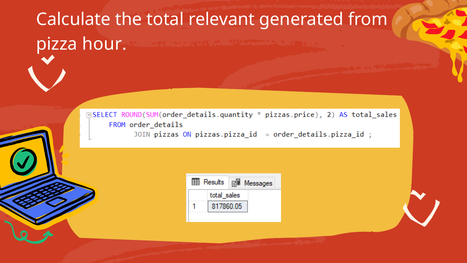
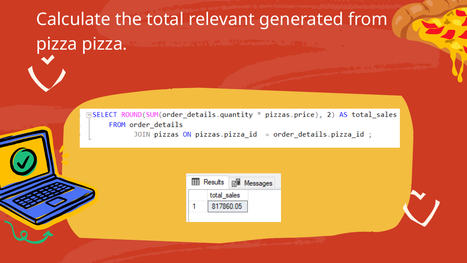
hour at (104, 44): hour -> pizza
